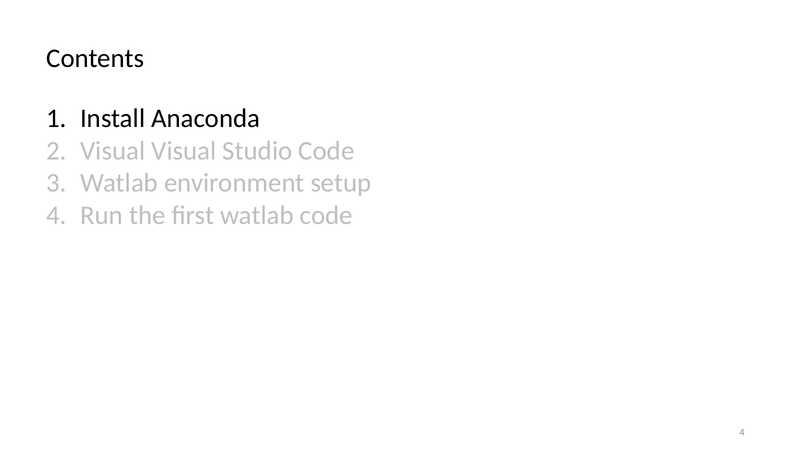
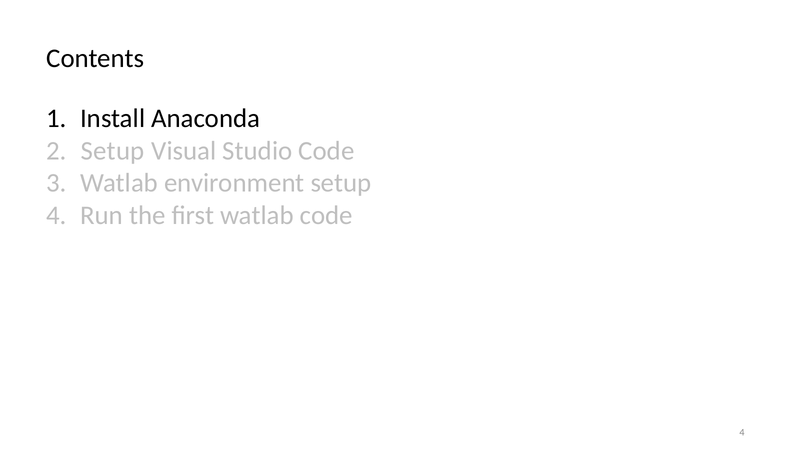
Visual at (113, 151): Visual -> Setup
